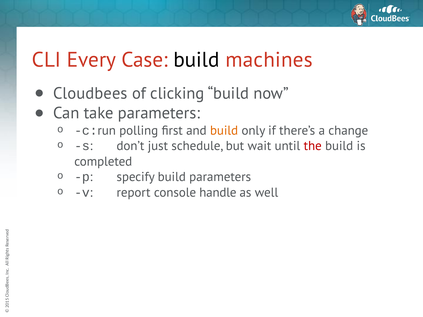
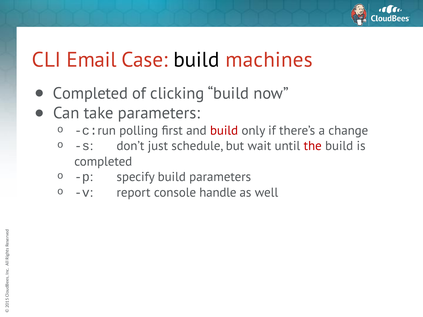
Every: Every -> Email
Cloudbees at (90, 94): Cloudbees -> Completed
build at (224, 131) colour: orange -> red
